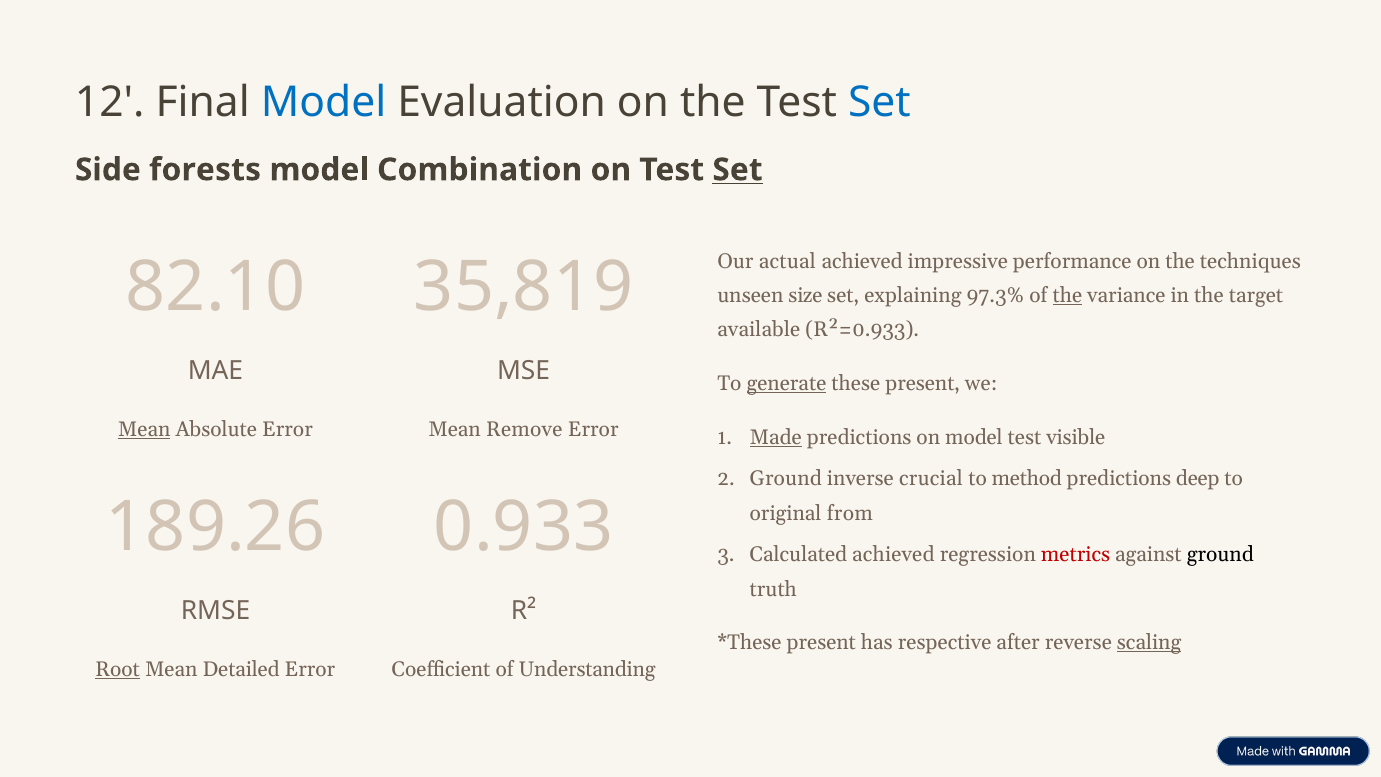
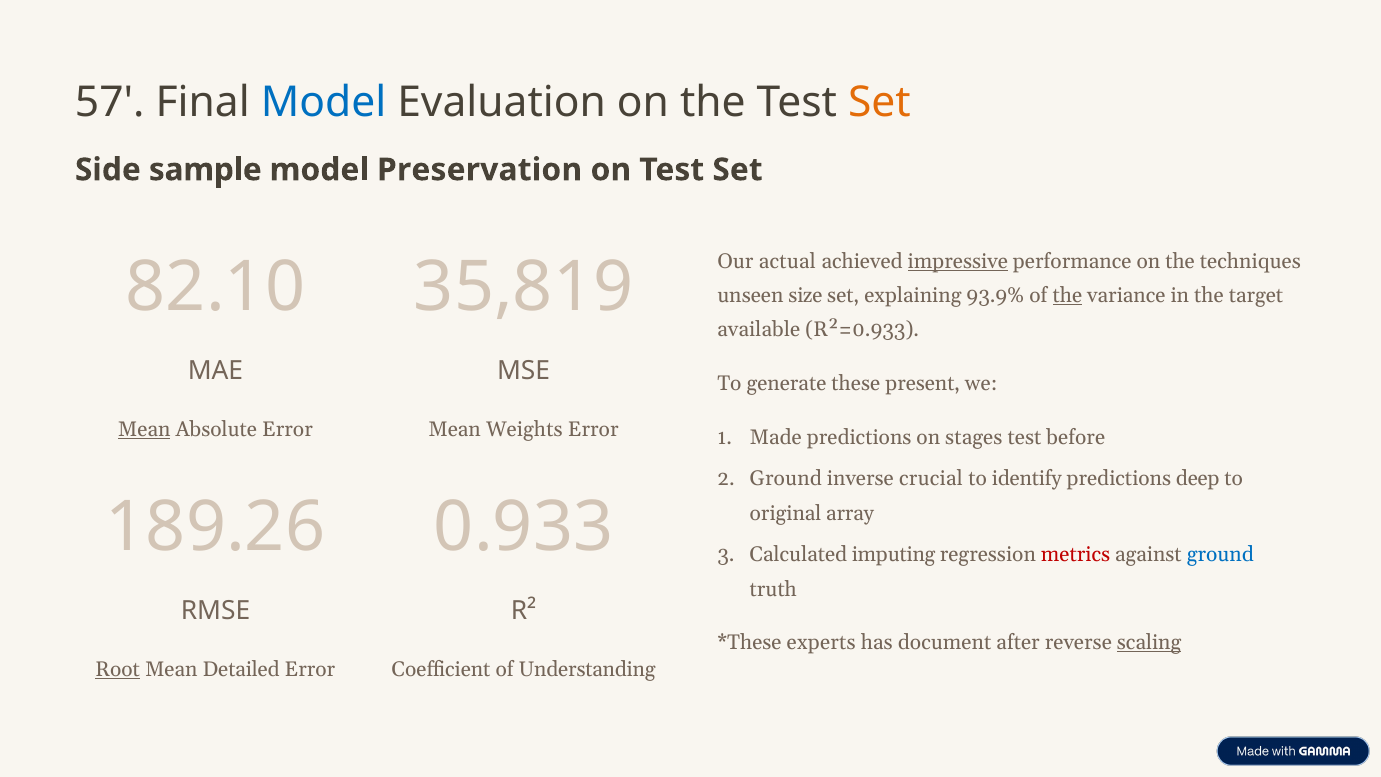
12: 12 -> 57
Set at (879, 103) colour: blue -> orange
forests: forests -> sample
Combination: Combination -> Preservation
Set at (737, 170) underline: present -> none
impressive underline: none -> present
97.3%: 97.3% -> 93.9%
generate underline: present -> none
Remove: Remove -> Weights
Made underline: present -> none
on model: model -> stages
visible: visible -> before
method: method -> identify
from: from -> array
Calculated achieved: achieved -> imputing
ground at (1220, 555) colour: black -> blue
present at (821, 643): present -> experts
respective: respective -> document
